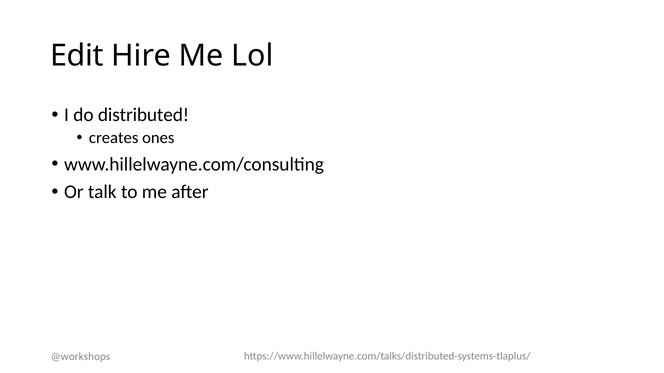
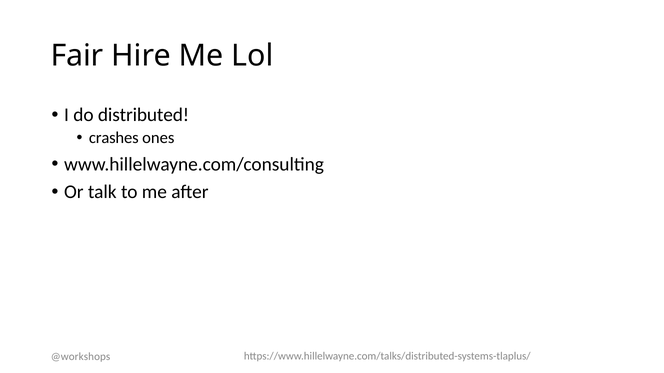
Edit: Edit -> Fair
creates: creates -> crashes
